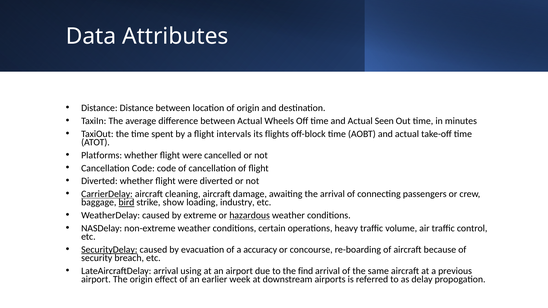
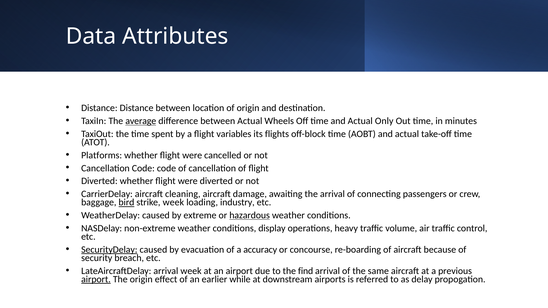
average underline: none -> present
Seen: Seen -> Only
intervals: intervals -> variables
CarrierDelay underline: present -> none
strike show: show -> week
certain: certain -> display
arrival using: using -> week
airport at (96, 279) underline: none -> present
week: week -> while
